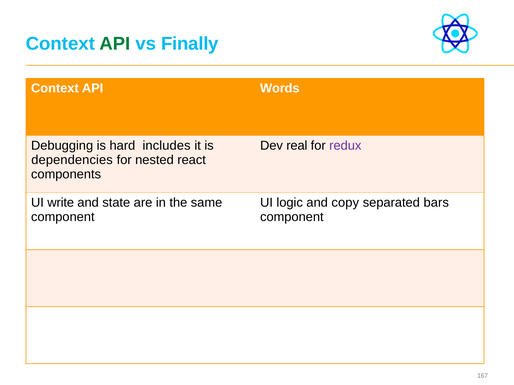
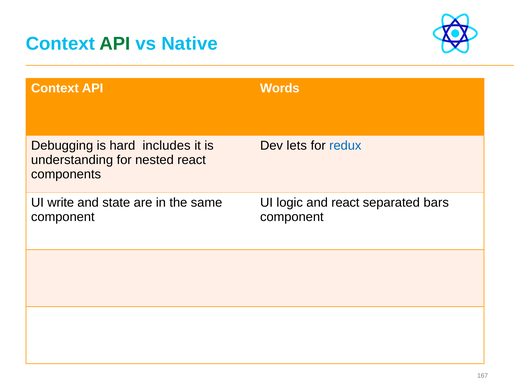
Finally: Finally -> Native
real: real -> lets
redux colour: purple -> blue
dependencies: dependencies -> understanding
and copy: copy -> react
